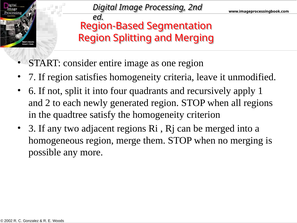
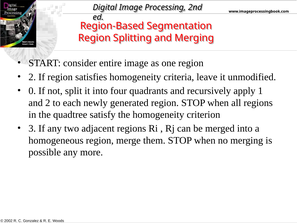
7 at (32, 77): 7 -> 2
6: 6 -> 0
